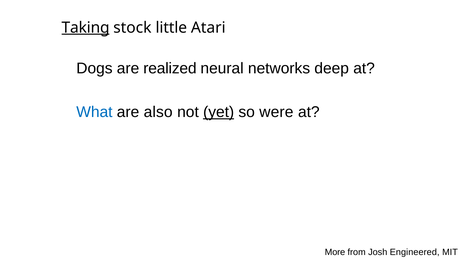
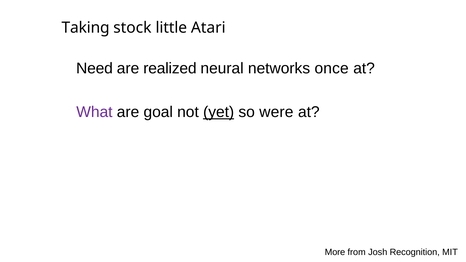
Taking underline: present -> none
Dogs: Dogs -> Need
deep: deep -> once
What colour: blue -> purple
also: also -> goal
Engineered: Engineered -> Recognition
